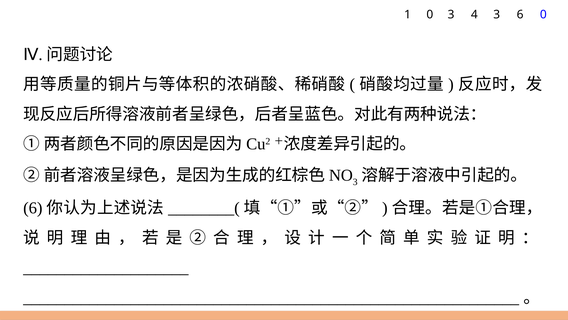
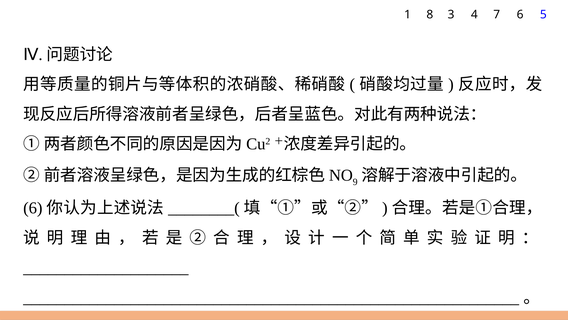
1 0: 0 -> 8
4 3: 3 -> 7
6 0: 0 -> 5
3 at (355, 182): 3 -> 9
